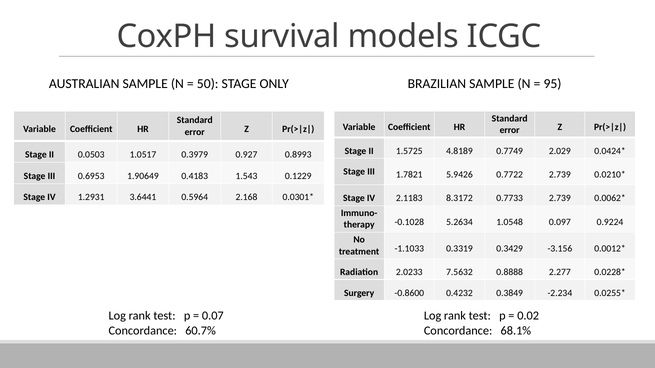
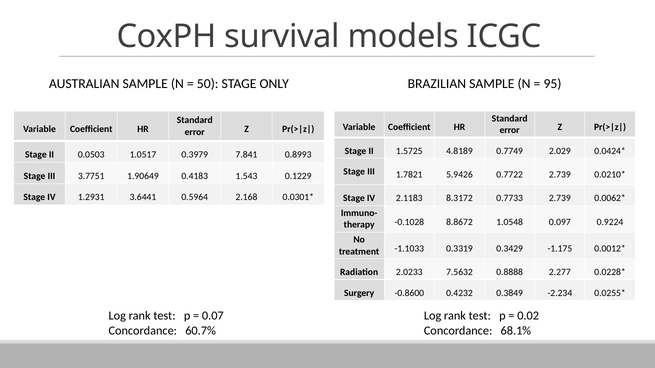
0.927: 0.927 -> 7.841
0.6953: 0.6953 -> 3.7751
5.2634: 5.2634 -> 8.8672
-3.156: -3.156 -> -1.175
